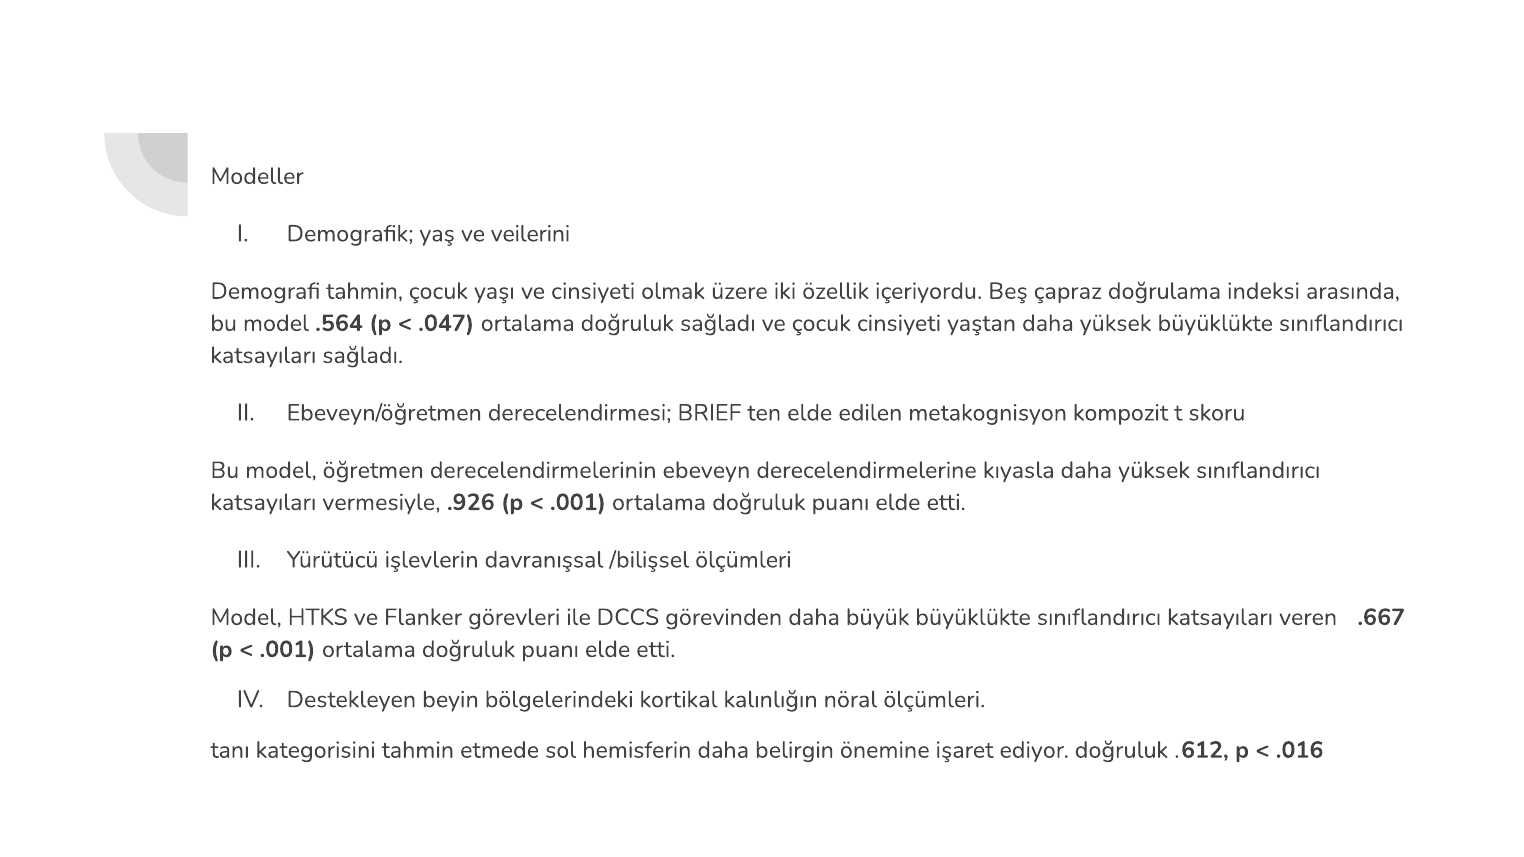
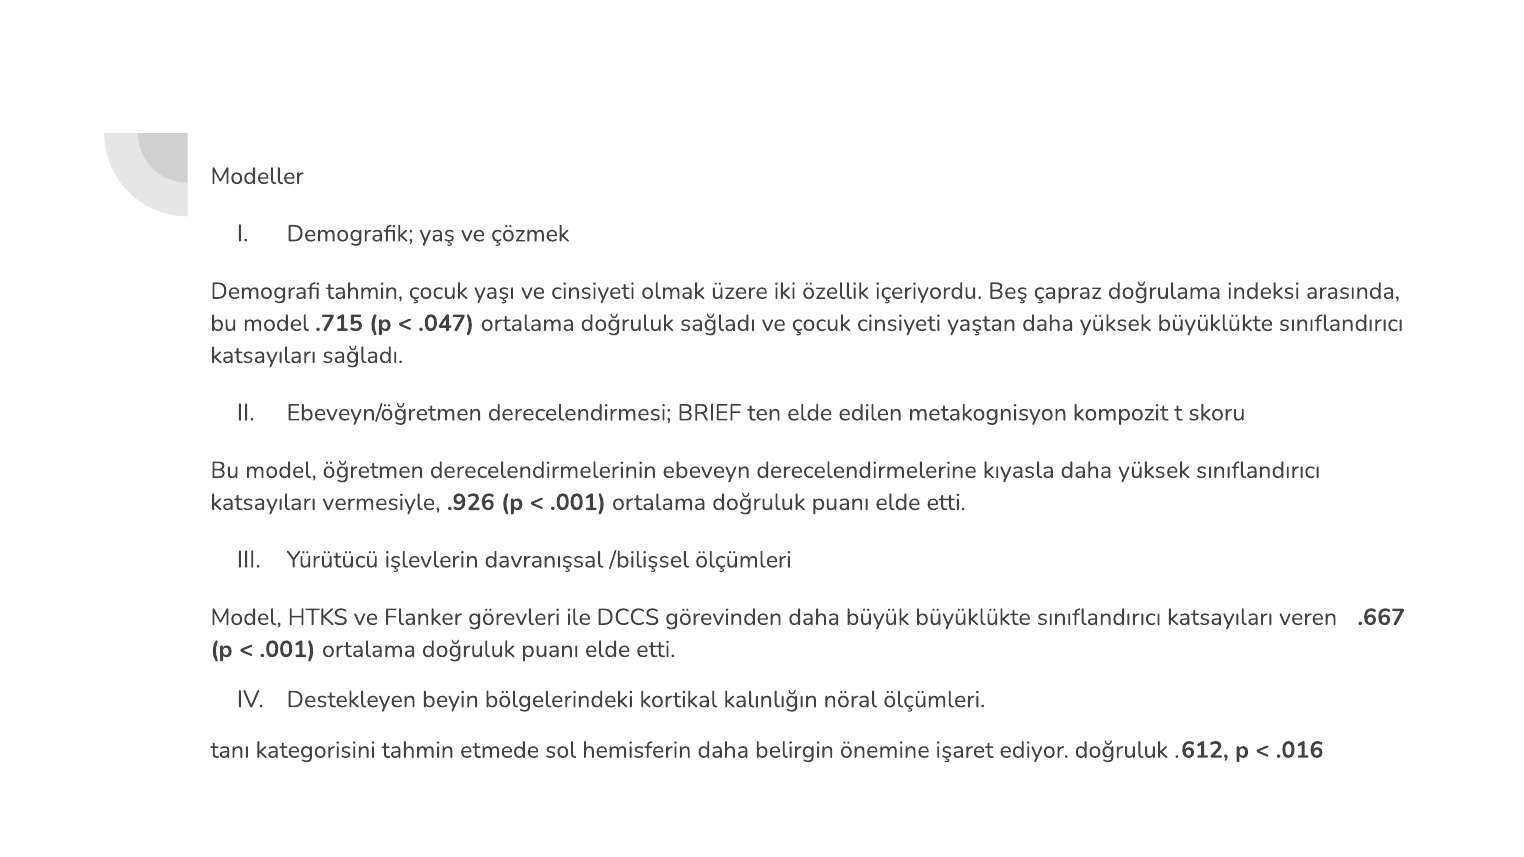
veilerini: veilerini -> çözmek
.564: .564 -> .715
